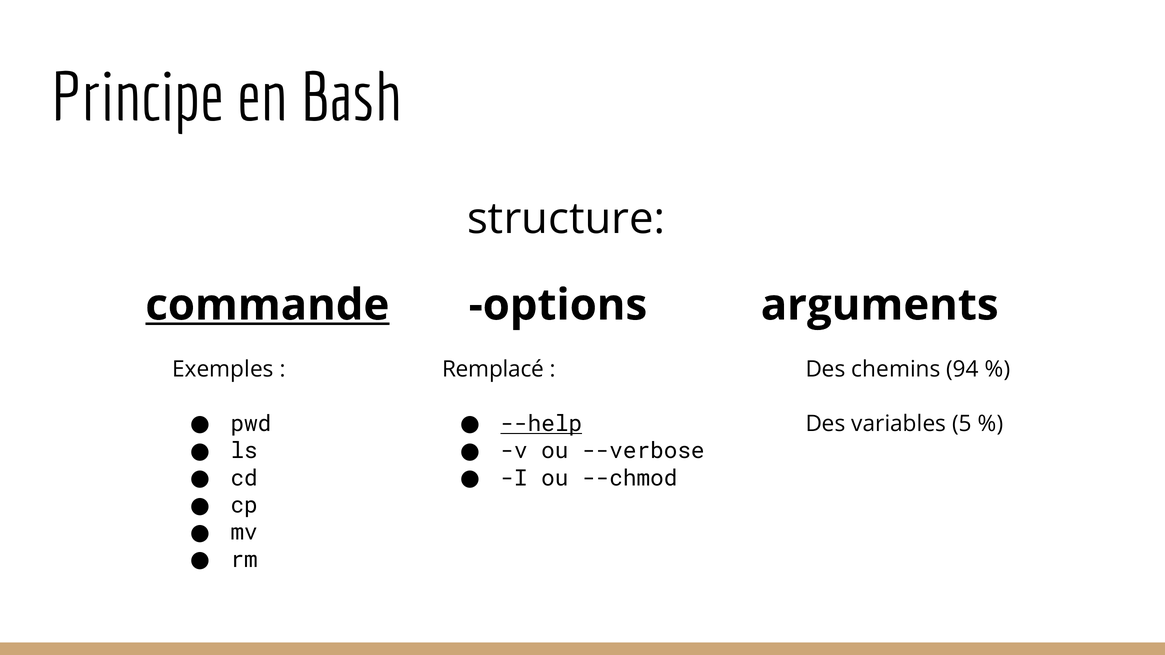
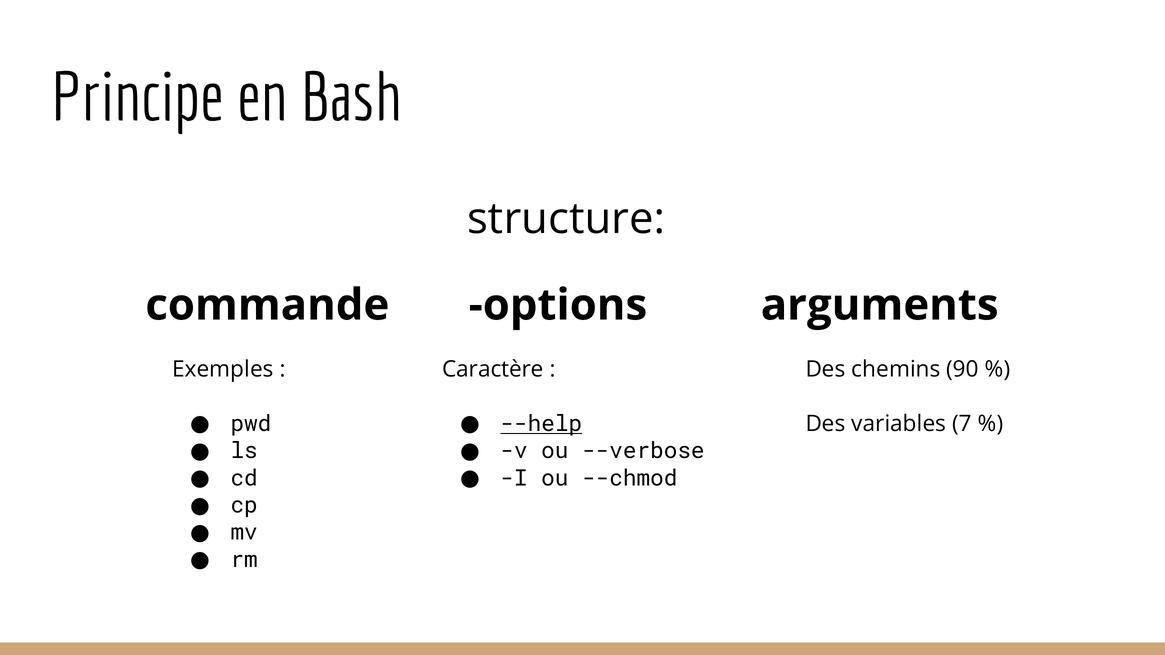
commande underline: present -> none
Remplacé: Remplacé -> Caractère
94: 94 -> 90
5: 5 -> 7
